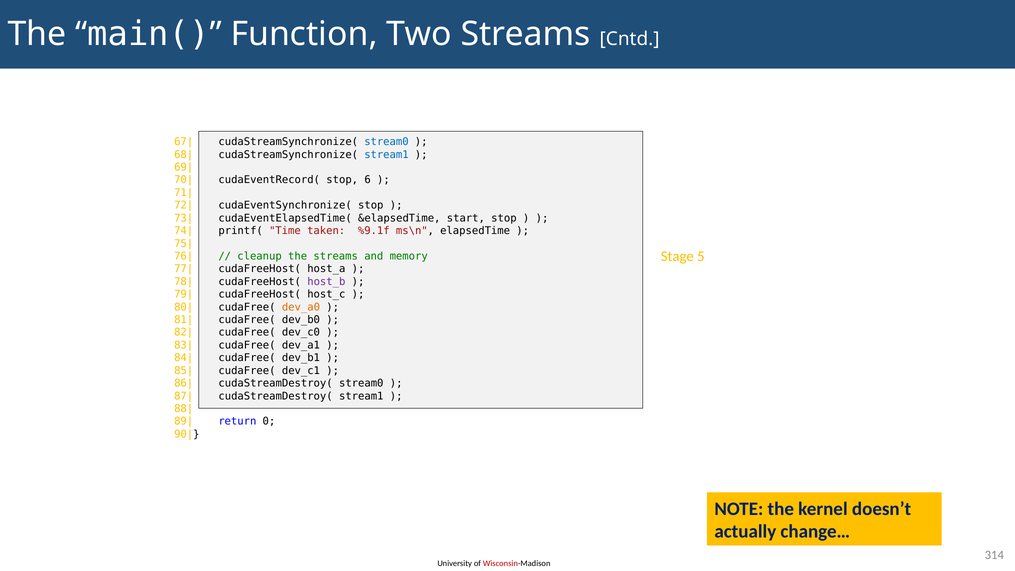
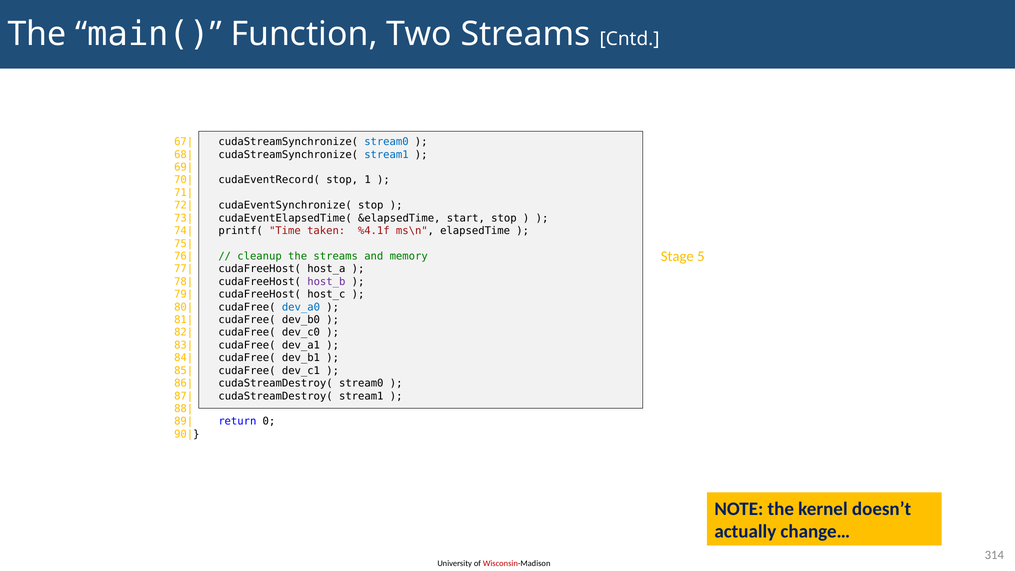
6: 6 -> 1
%9.1f: %9.1f -> %4.1f
dev_a0 colour: orange -> blue
